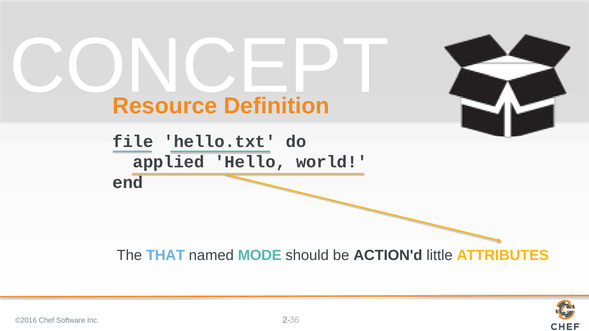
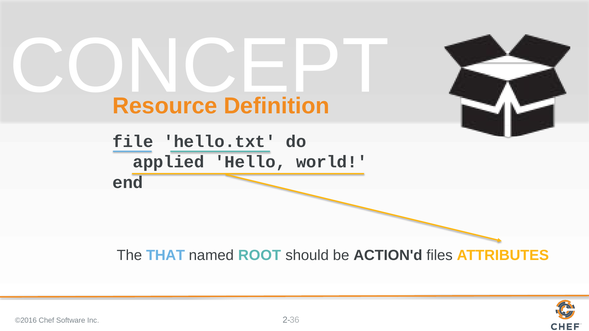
MODE: MODE -> ROOT
little: little -> files
